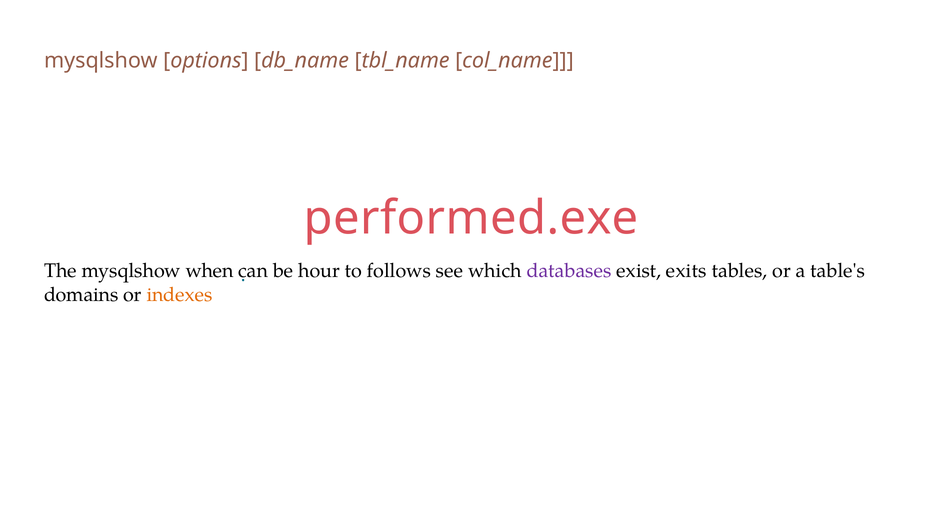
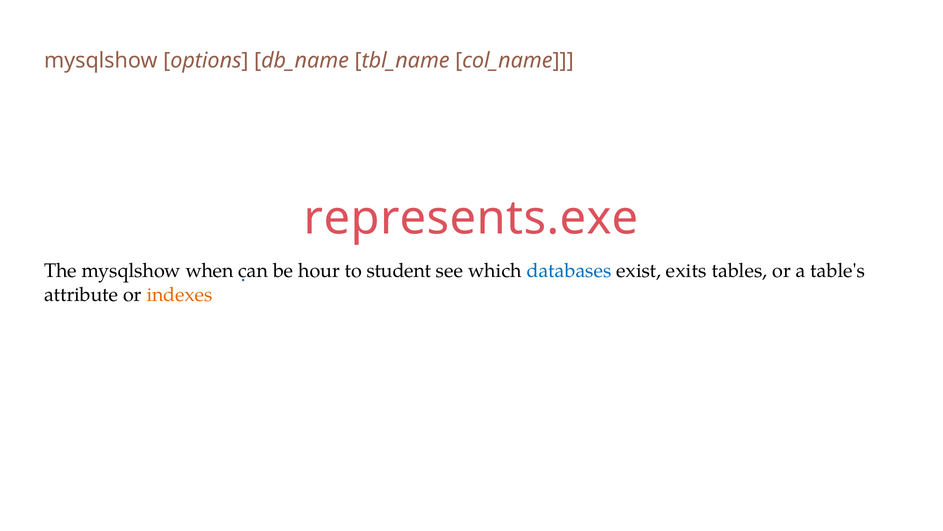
performed.exe: performed.exe -> represents.exe
follows: follows -> student
databases colour: purple -> blue
domains: domains -> attribute
